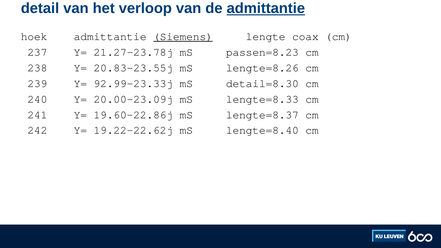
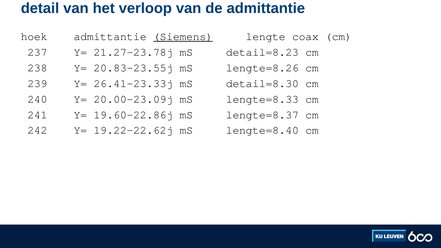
admittantie at (266, 8) underline: present -> none
passen=8.23: passen=8.23 -> detail=8.23
92.99-23.33j: 92.99-23.33j -> 26.41-23.33j
